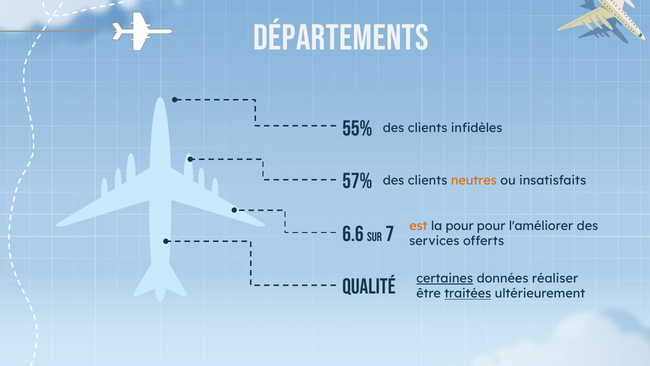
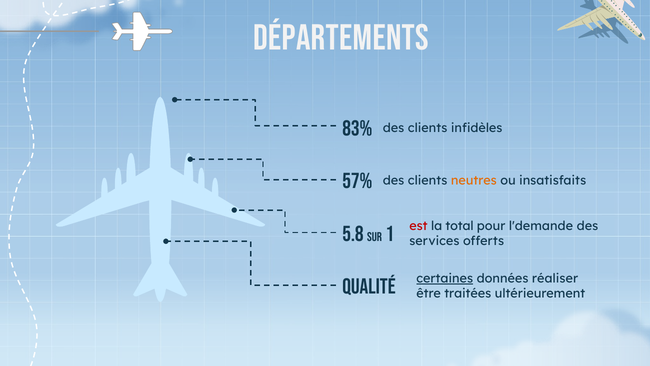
55%: 55% -> 83%
est colour: orange -> red
la pour: pour -> total
l'améliorer: l'améliorer -> l'demande
6.6: 6.6 -> 5.8
7: 7 -> 1
traitées underline: present -> none
